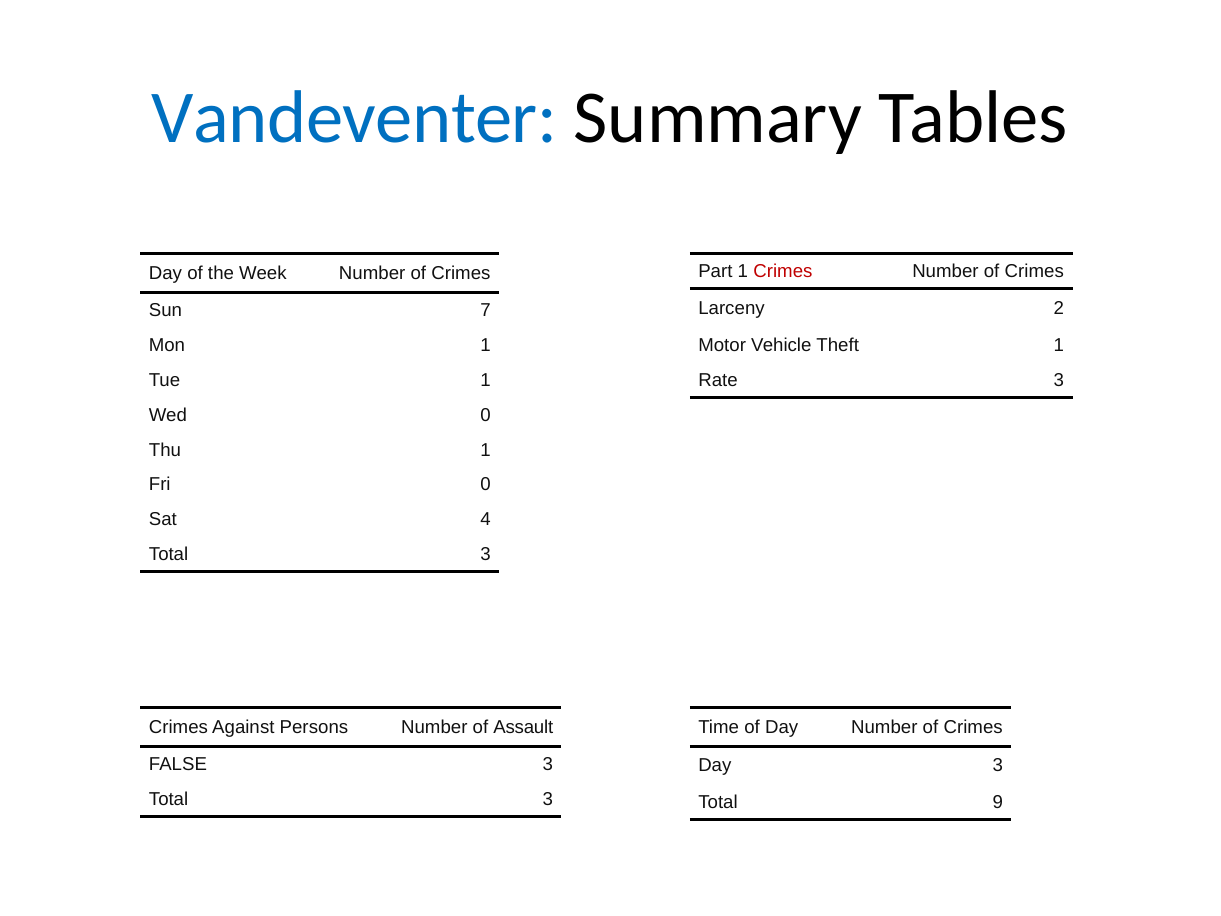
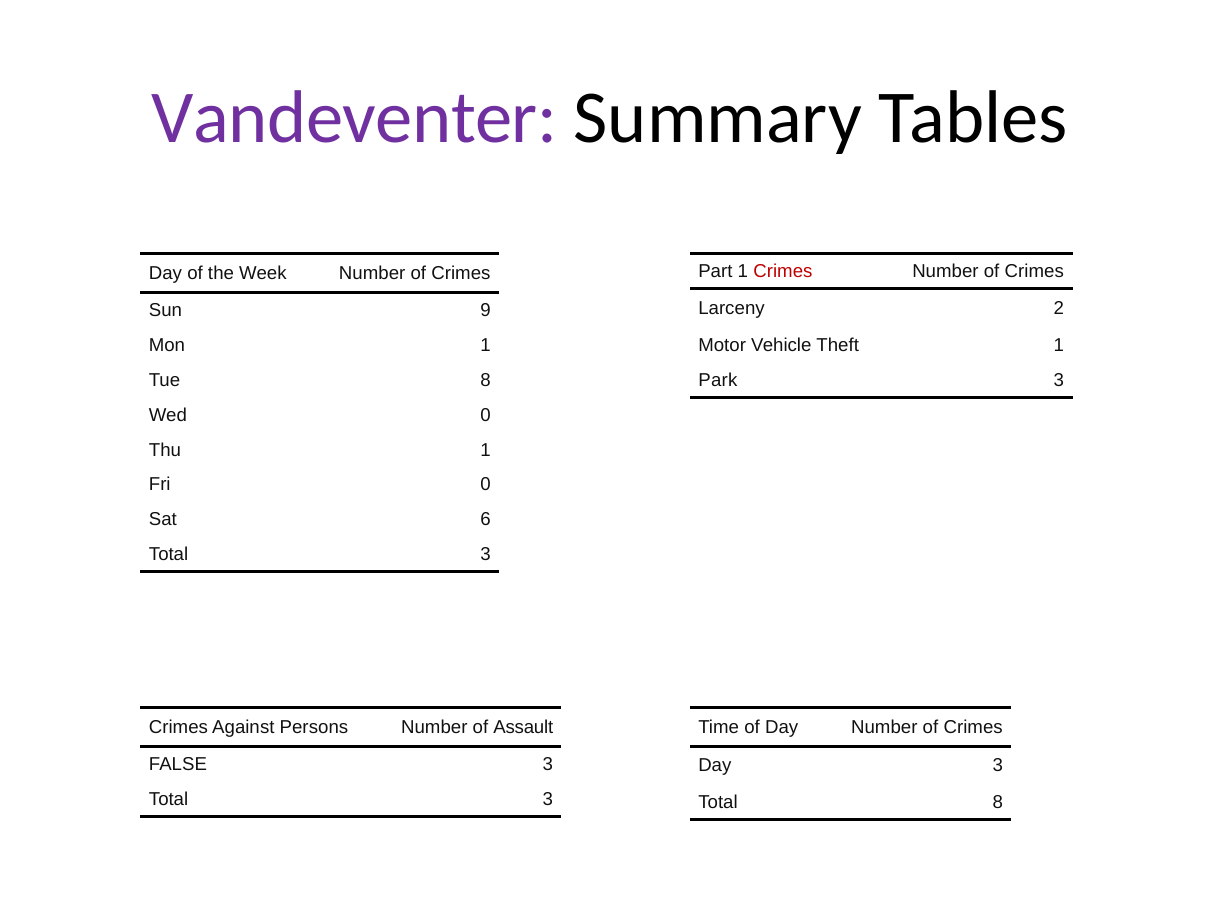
Vandeventer colour: blue -> purple
7: 7 -> 9
Tue 1: 1 -> 8
Rate: Rate -> Park
4: 4 -> 6
Total 9: 9 -> 8
